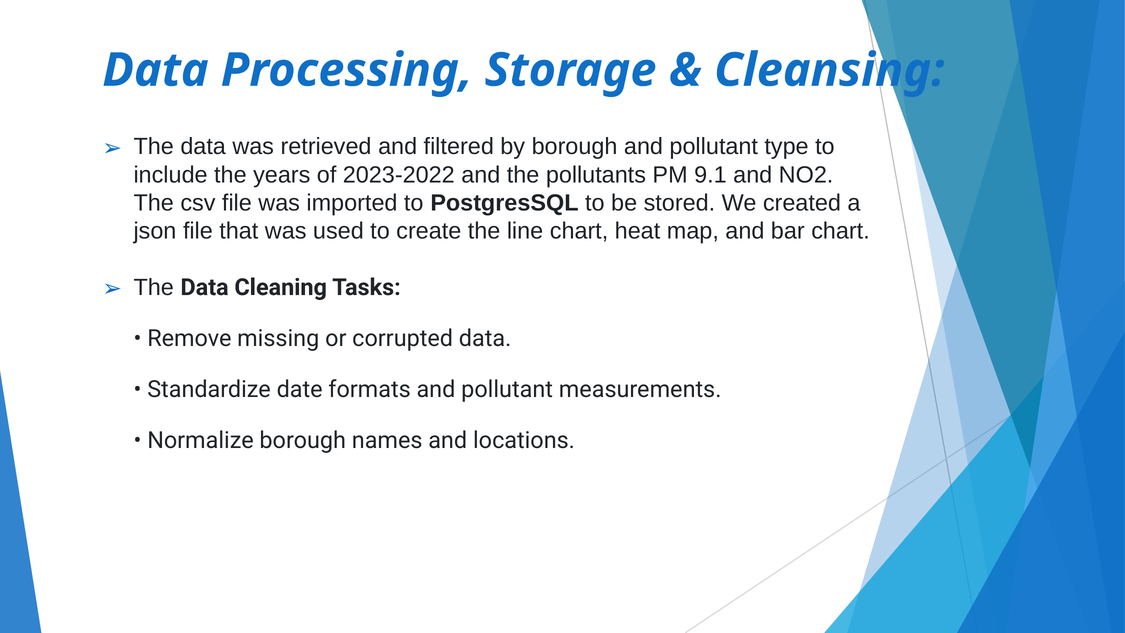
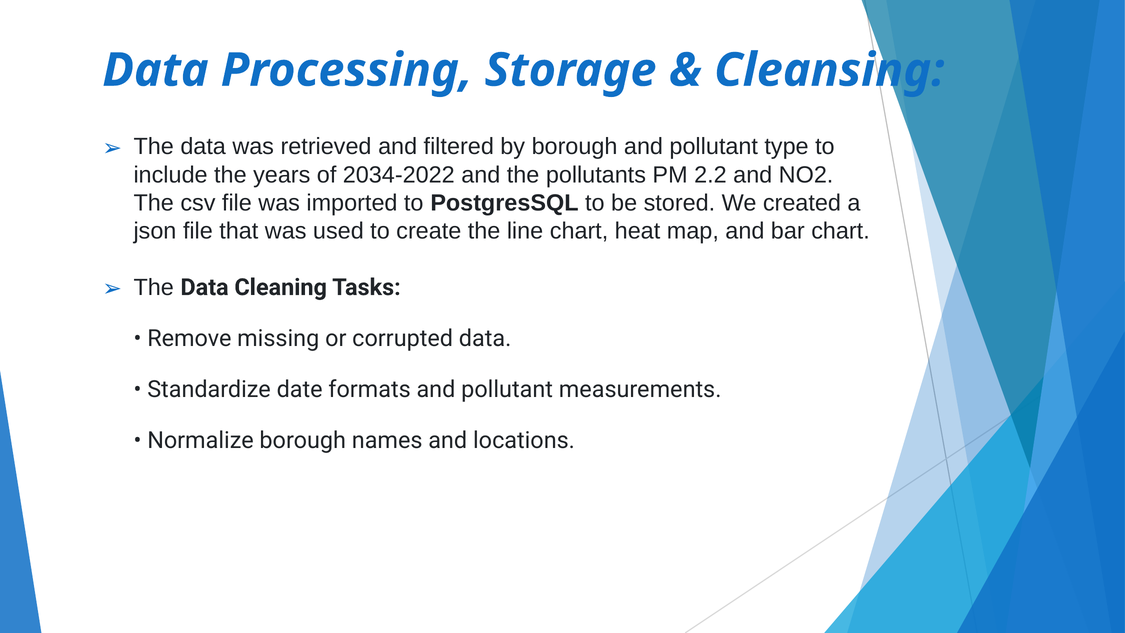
2023-2022: 2023-2022 -> 2034-2022
9.1: 9.1 -> 2.2
